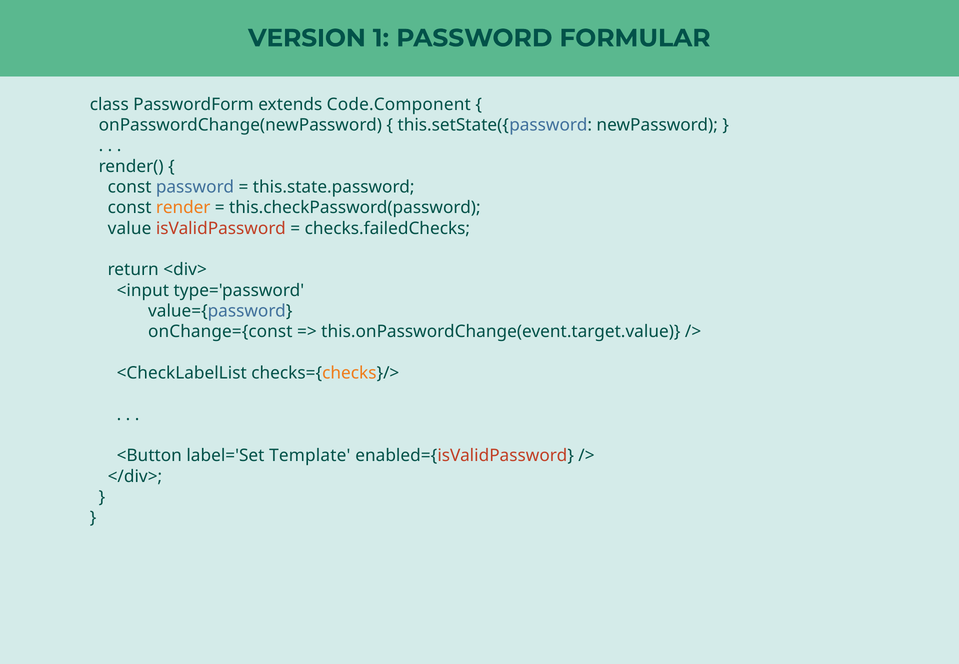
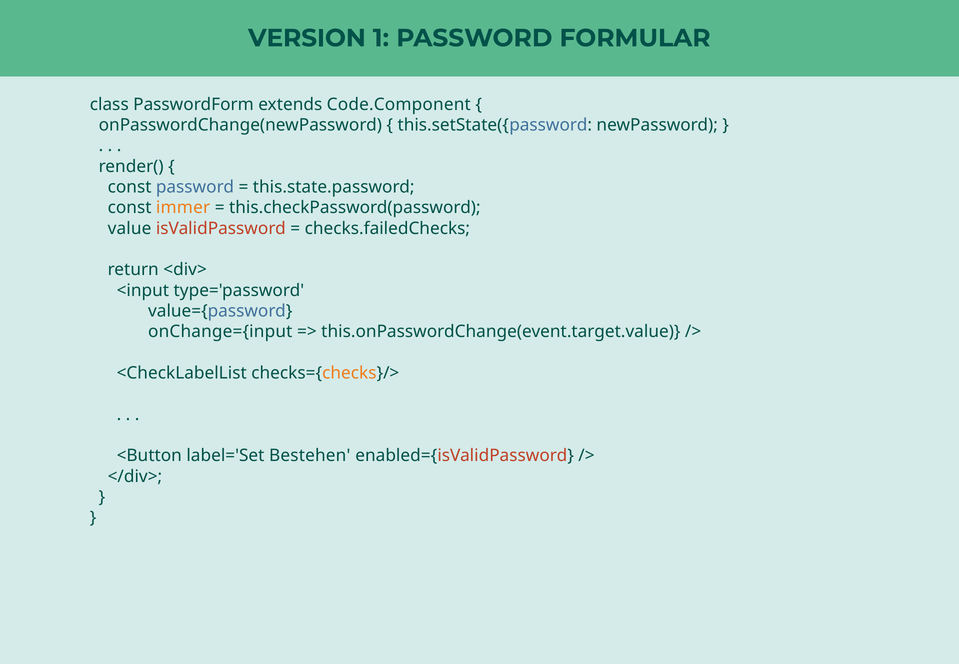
render: render -> immer
onChange={const: onChange={const -> onChange={input
Template: Template -> Bestehen
